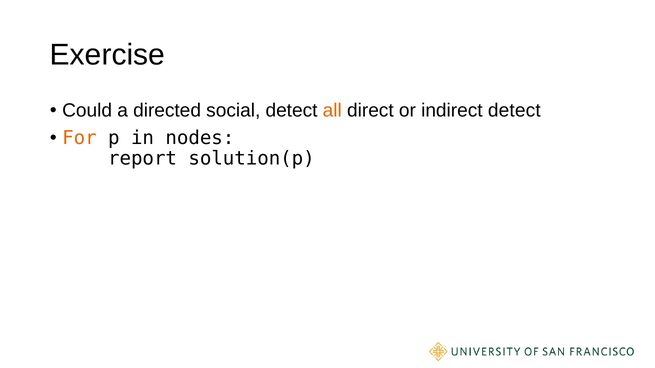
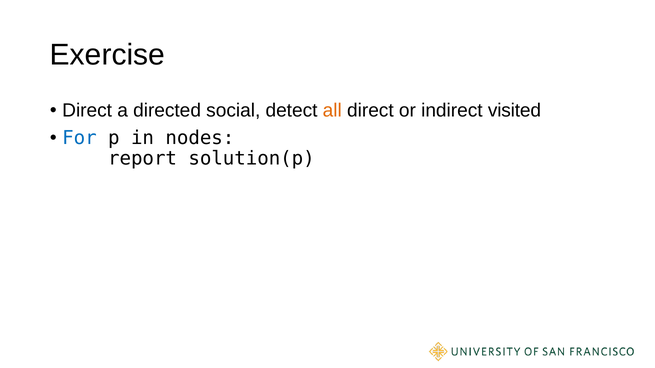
Could at (87, 111): Could -> Direct
indirect detect: detect -> visited
For colour: orange -> blue
